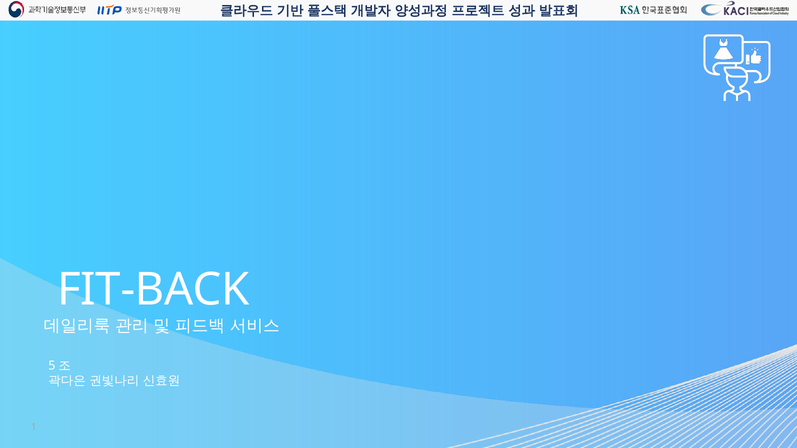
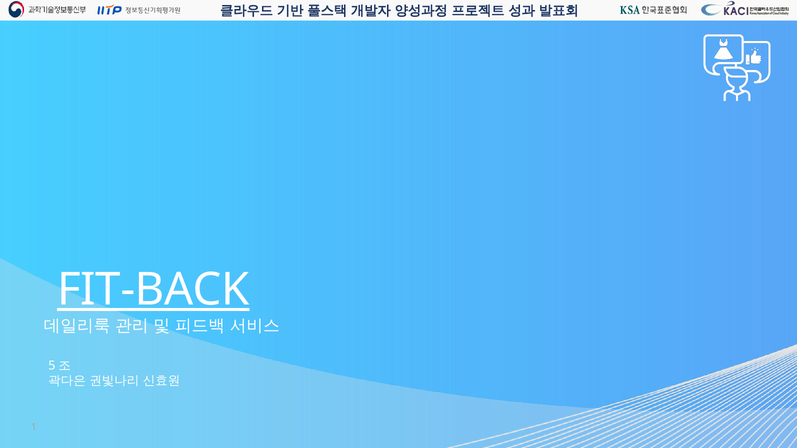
FIT-BACK underline: none -> present
